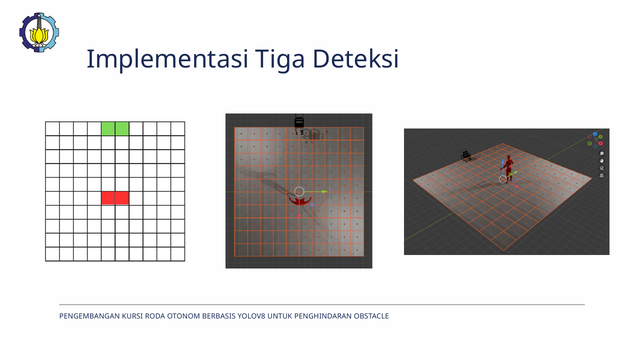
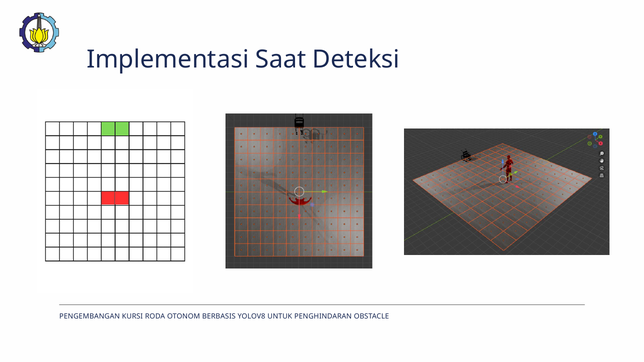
Tiga: Tiga -> Saat
